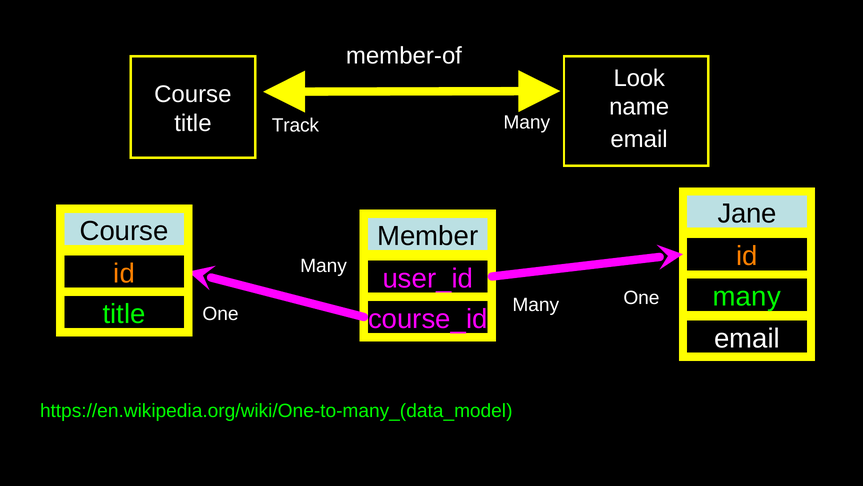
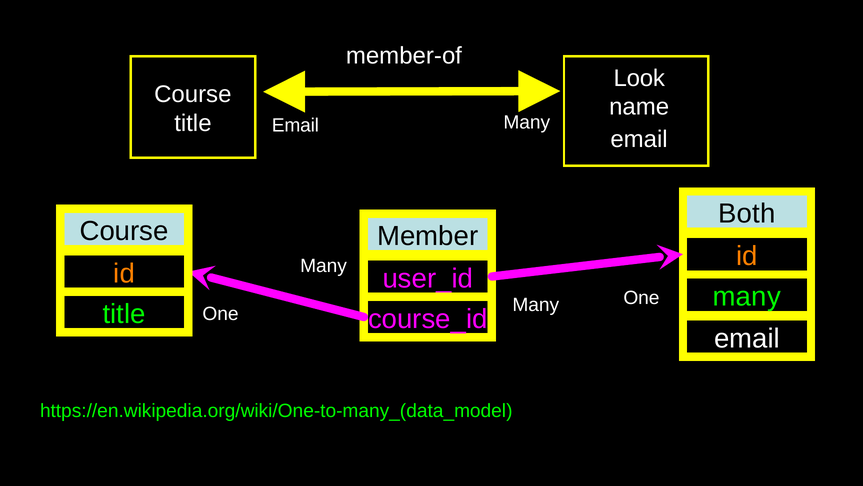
Track at (295, 125): Track -> Email
Jane: Jane -> Both
